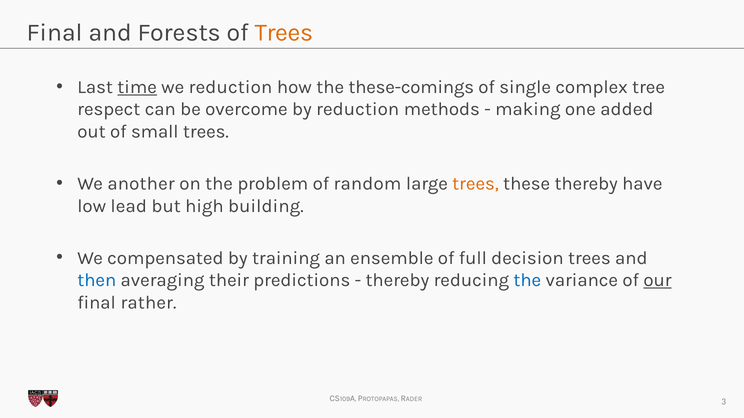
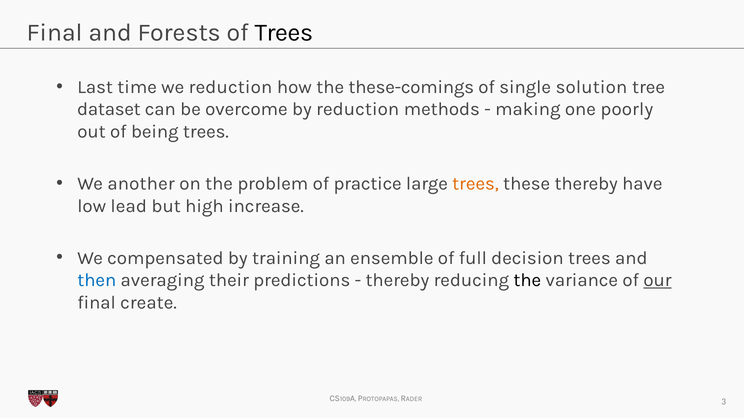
Trees at (284, 33) colour: orange -> black
time underline: present -> none
complex: complex -> solution
respect: respect -> dataset
added: added -> poorly
small: small -> being
random: random -> practice
building: building -> increase
the at (527, 281) colour: blue -> black
rather: rather -> create
